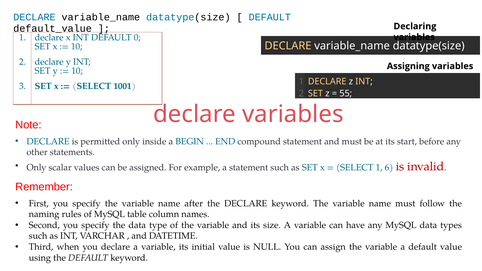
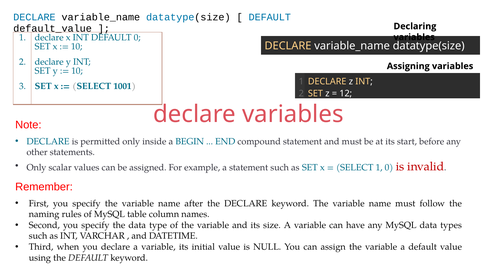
55: 55 -> 12
1 6: 6 -> 0
